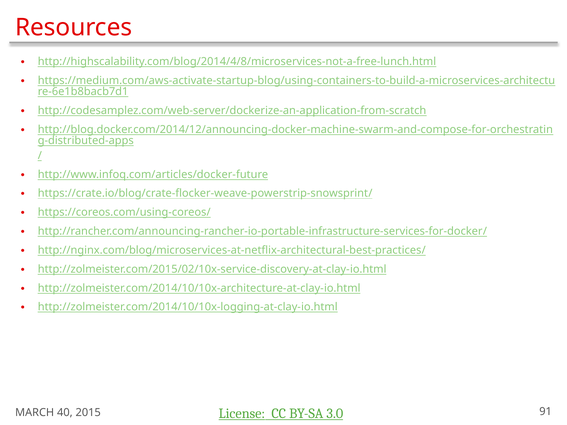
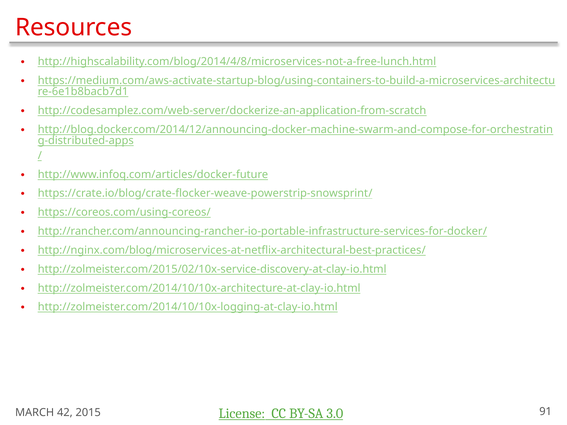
40: 40 -> 42
